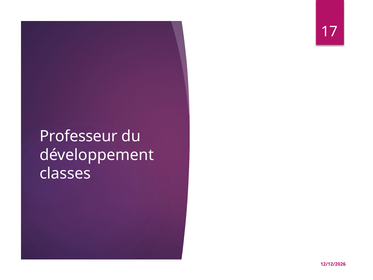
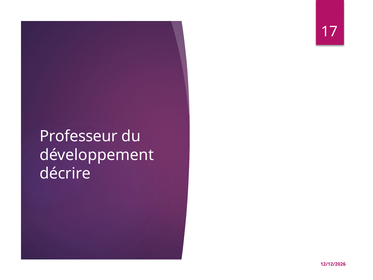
classes: classes -> décrire
